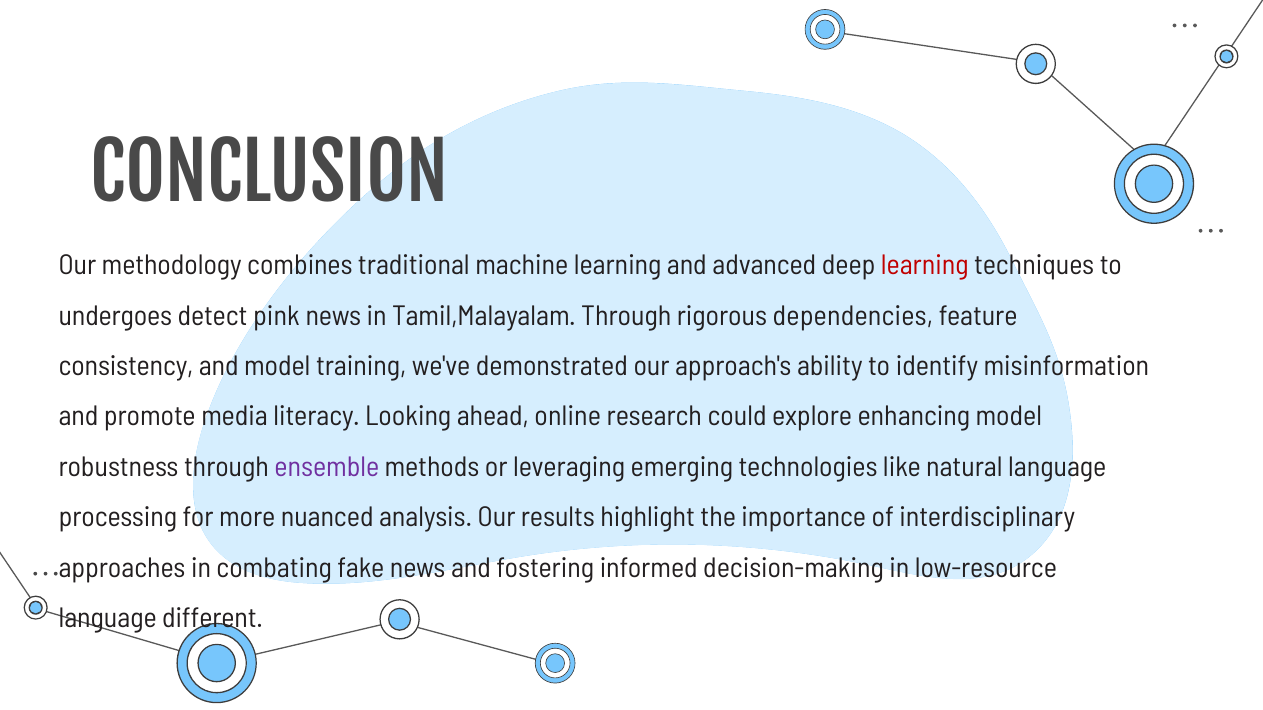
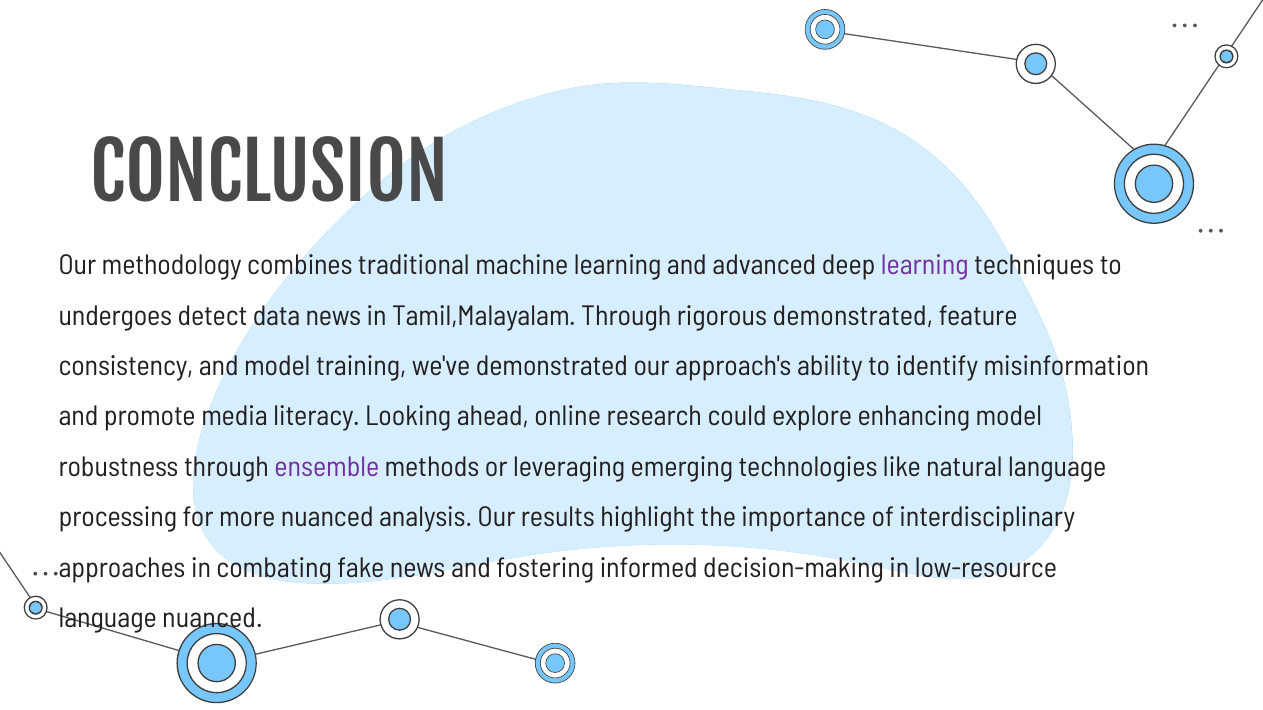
learning at (925, 266) colour: red -> purple
pink: pink -> data
rigorous dependencies: dependencies -> demonstrated
language different: different -> nuanced
